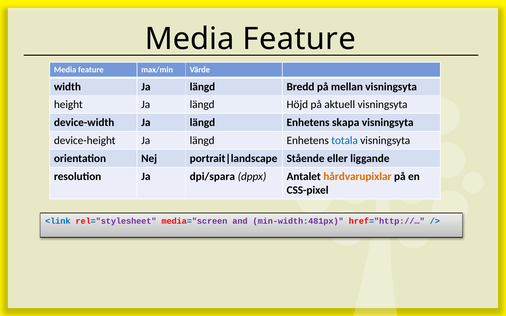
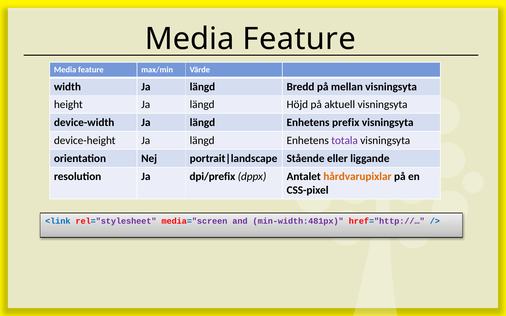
skapa: skapa -> prefix
totala colour: blue -> purple
dpi/spara: dpi/spara -> dpi/prefix
